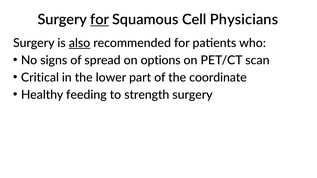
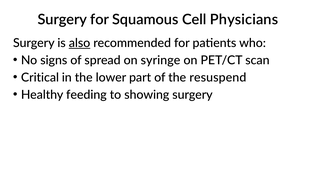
for at (100, 20) underline: present -> none
options: options -> syringe
coordinate: coordinate -> resuspend
strength: strength -> showing
